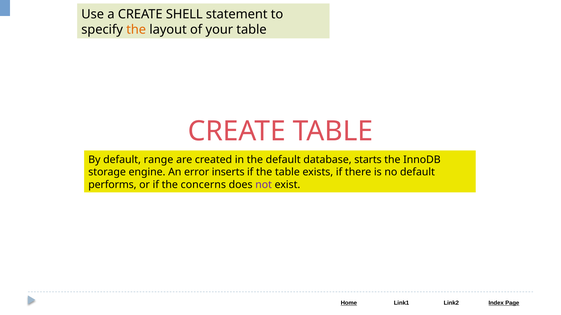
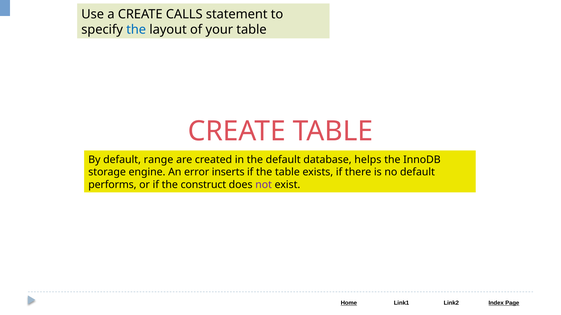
SHELL: SHELL -> CALLS
the at (136, 30) colour: orange -> blue
starts: starts -> helps
concerns: concerns -> construct
